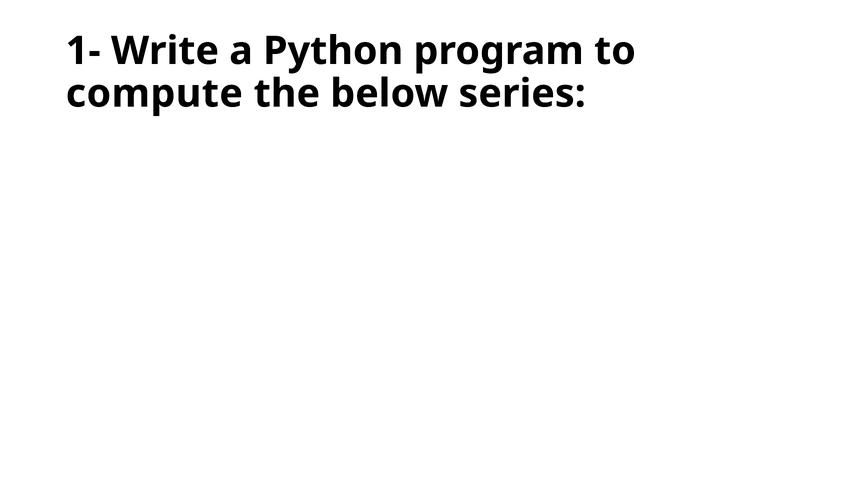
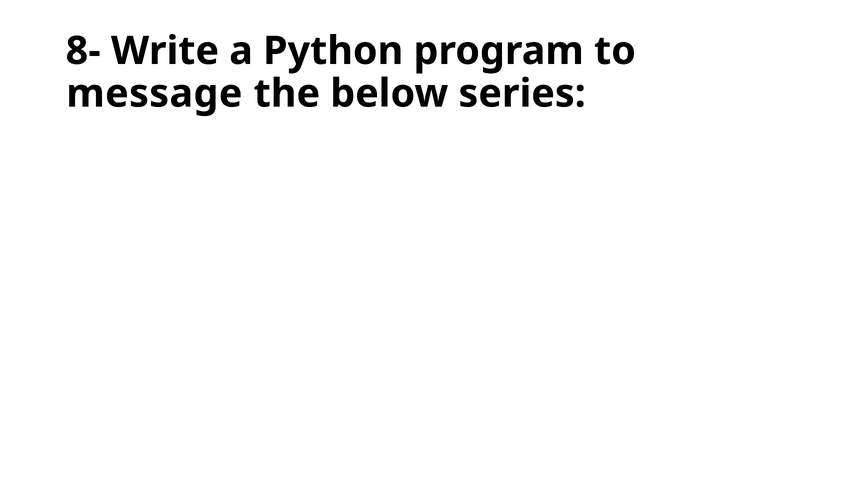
1-: 1- -> 8-
compute: compute -> message
